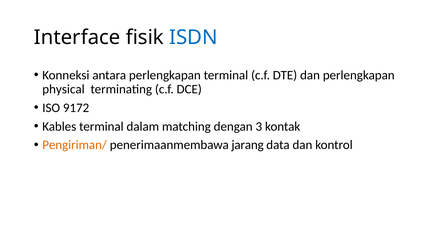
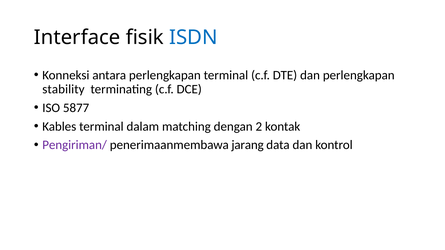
physical: physical -> stability
9172: 9172 -> 5877
3: 3 -> 2
Pengiriman/ colour: orange -> purple
